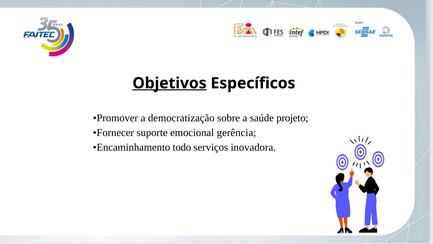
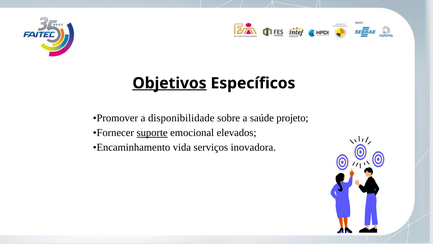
democratização: democratização -> disponibilidade
suporte underline: none -> present
gerência: gerência -> elevados
todo: todo -> vida
